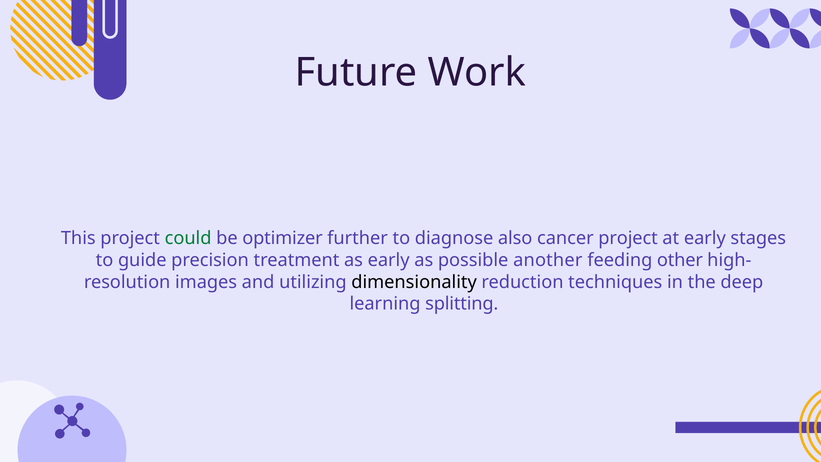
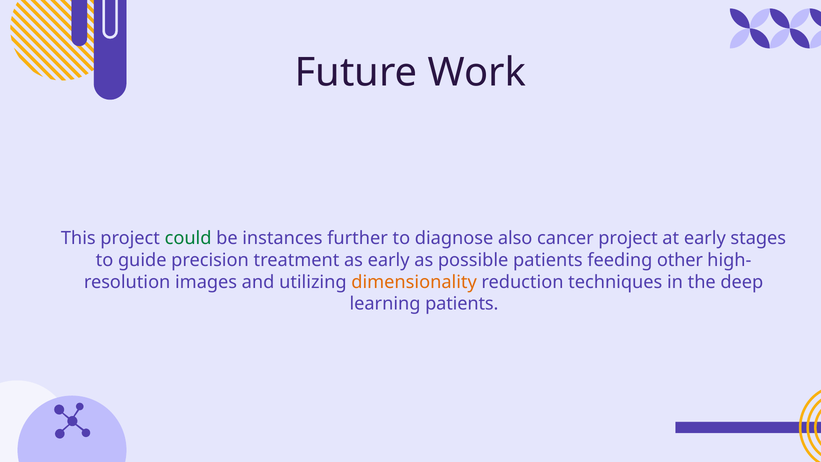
optimizer: optimizer -> instances
possible another: another -> patients
dimensionality colour: black -> orange
learning splitting: splitting -> patients
